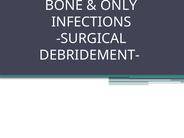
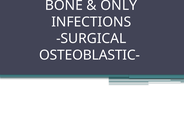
DEBRIDEMENT-: DEBRIDEMENT- -> OSTEOBLASTIC-
